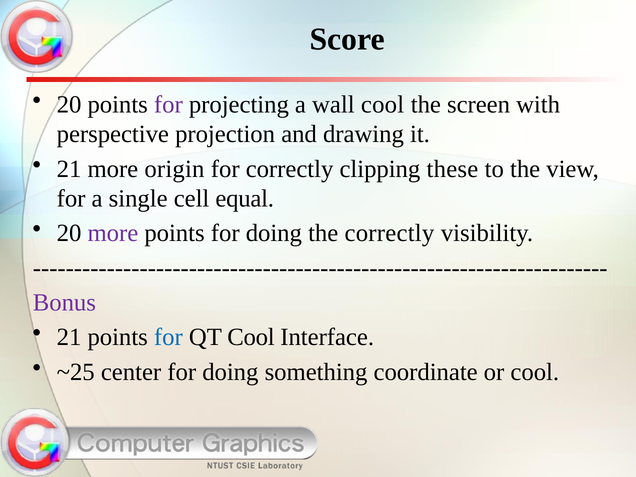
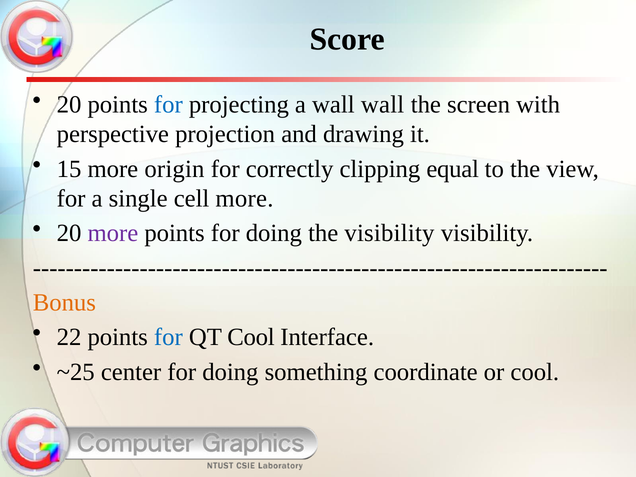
for at (168, 105) colour: purple -> blue
wall cool: cool -> wall
21 at (69, 169): 21 -> 15
these: these -> equal
cell equal: equal -> more
the correctly: correctly -> visibility
Bonus colour: purple -> orange
21 at (69, 337): 21 -> 22
